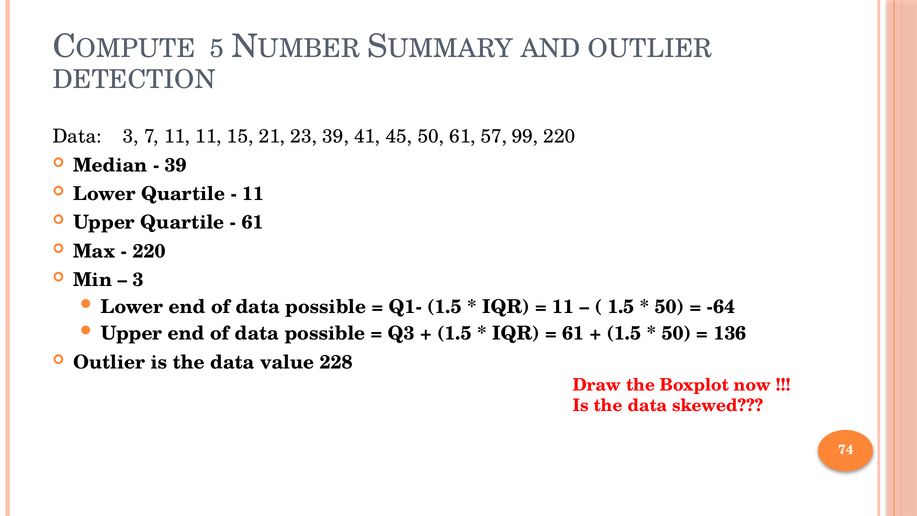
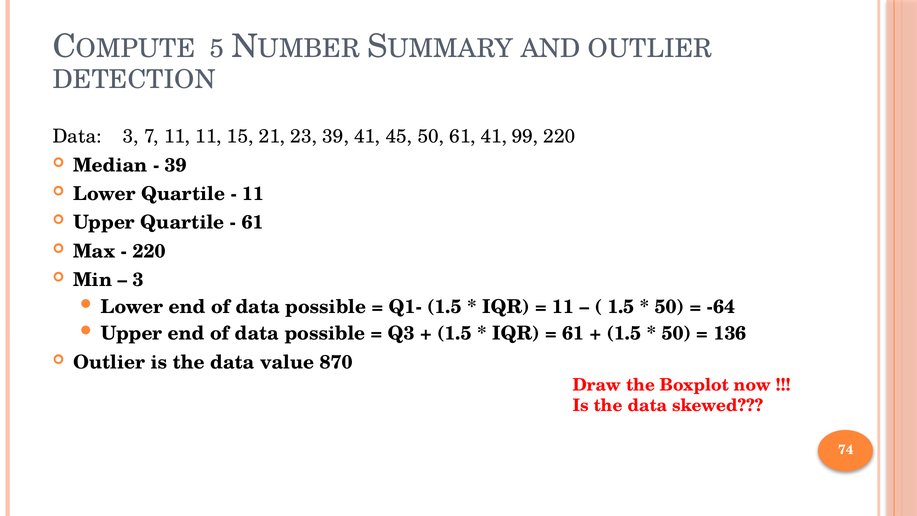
61 57: 57 -> 41
228: 228 -> 870
